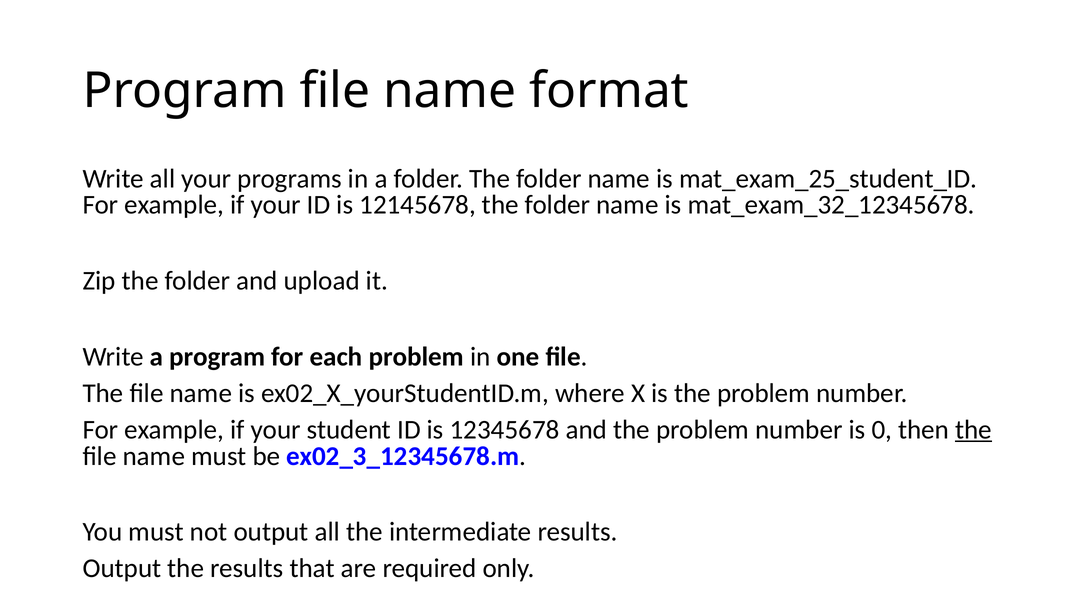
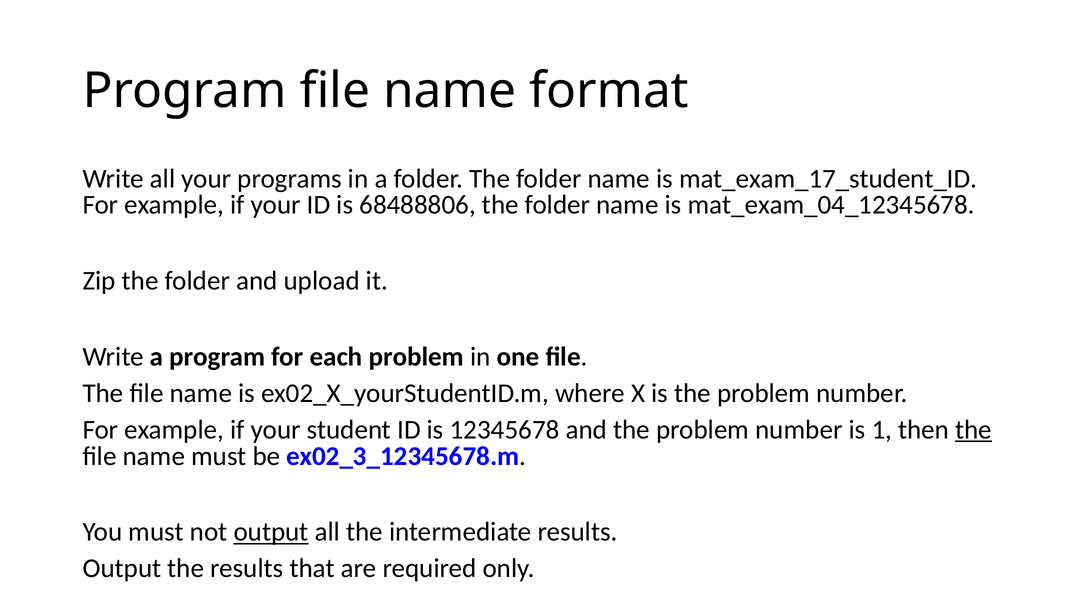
mat_exam_25_student_ID: mat_exam_25_student_ID -> mat_exam_17_student_ID
12145678: 12145678 -> 68488806
mat_exam_32_12345678: mat_exam_32_12345678 -> mat_exam_04_12345678
0: 0 -> 1
output at (271, 532) underline: none -> present
